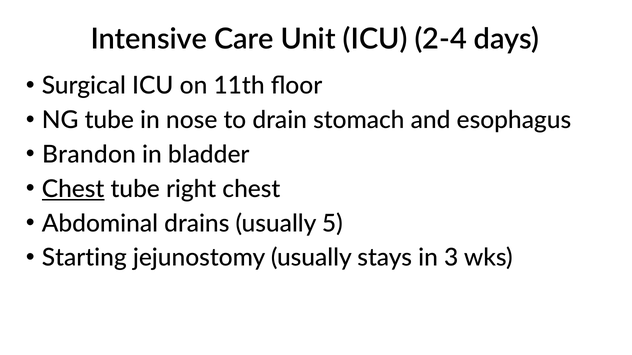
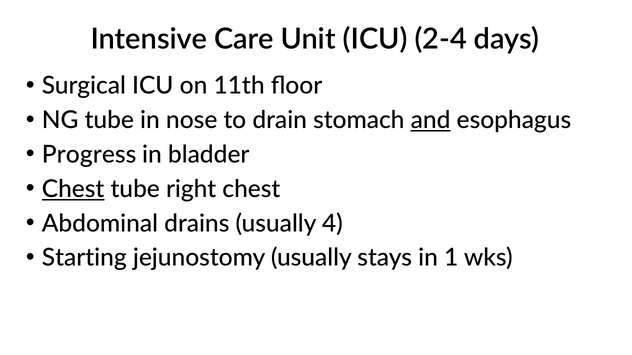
and underline: none -> present
Brandon: Brandon -> Progress
5: 5 -> 4
3: 3 -> 1
